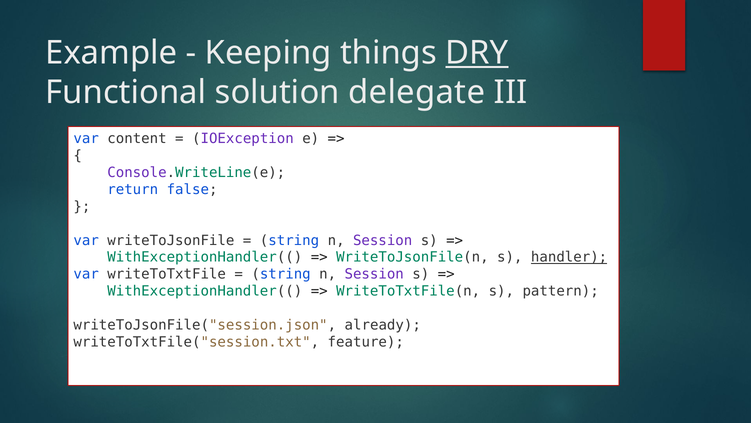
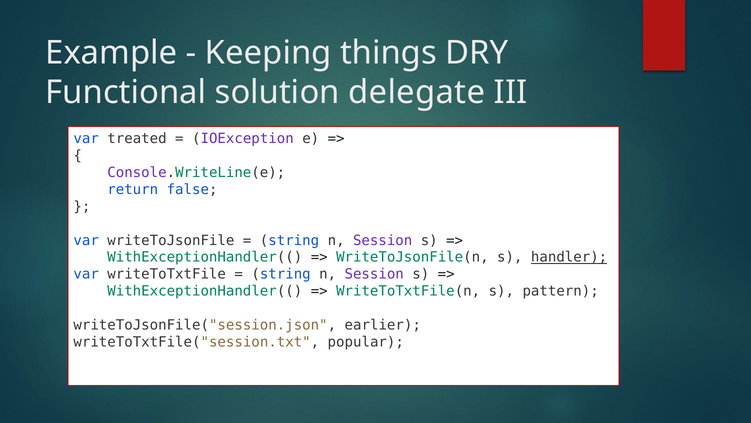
DRY underline: present -> none
content: content -> treated
already: already -> earlier
feature: feature -> popular
